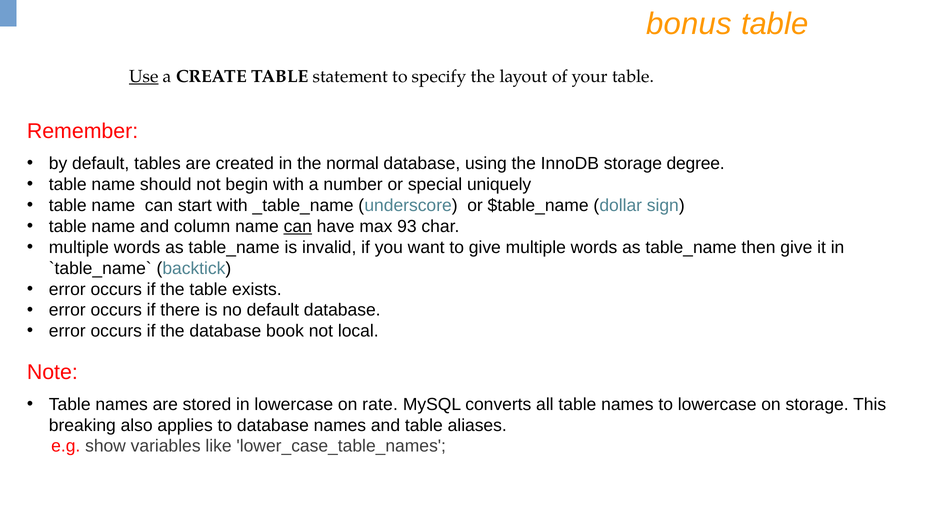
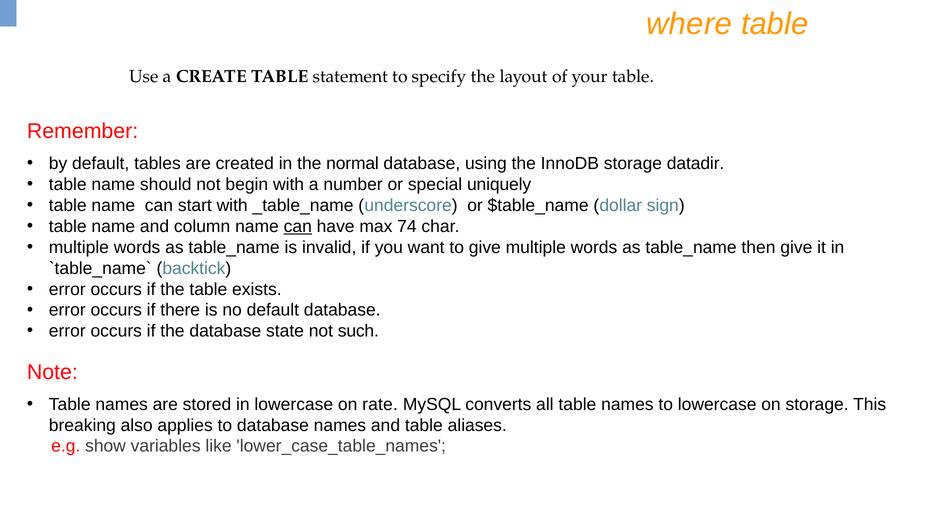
bonus: bonus -> where
Use underline: present -> none
degree: degree -> datadir
93: 93 -> 74
book: book -> state
local: local -> such
